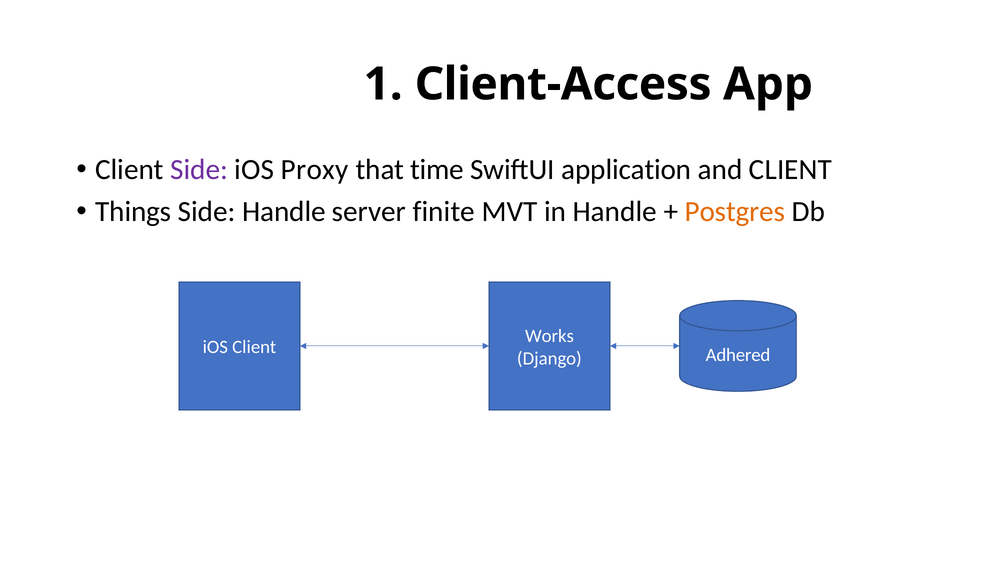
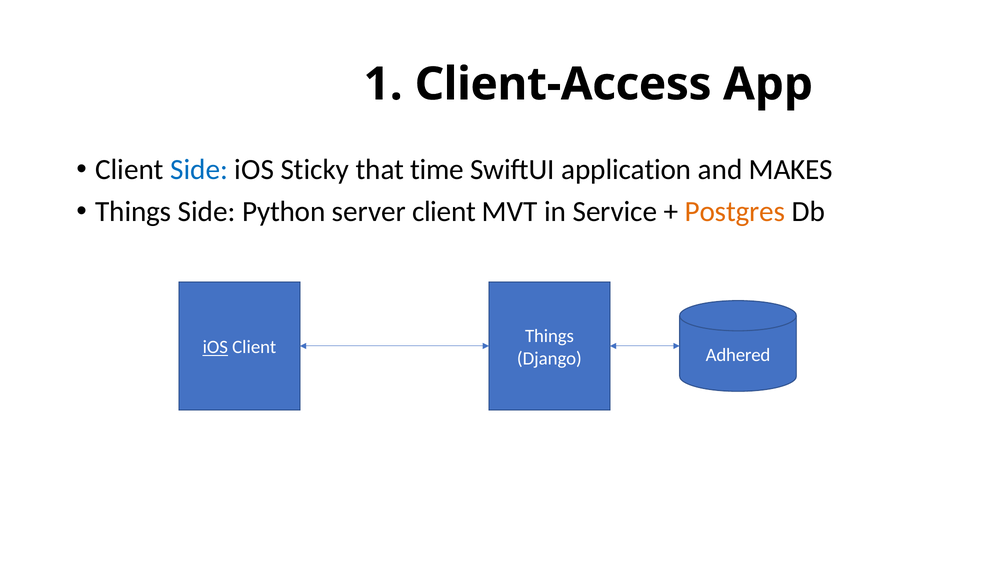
Side at (199, 170) colour: purple -> blue
Proxy: Proxy -> Sticky
and CLIENT: CLIENT -> MAKES
Side Handle: Handle -> Python
server finite: finite -> client
in Handle: Handle -> Service
Works at (549, 336): Works -> Things
iOS at (215, 347) underline: none -> present
